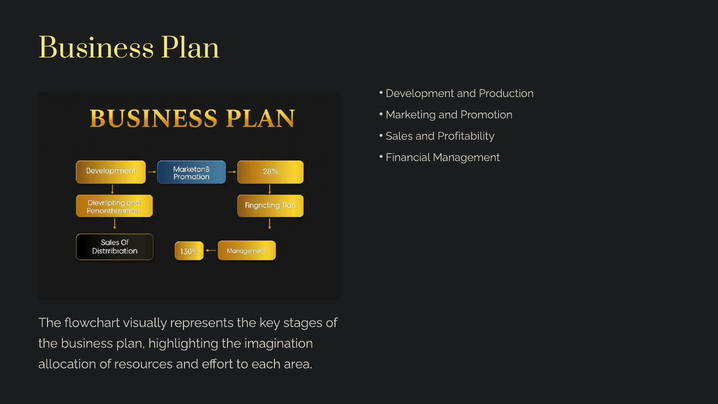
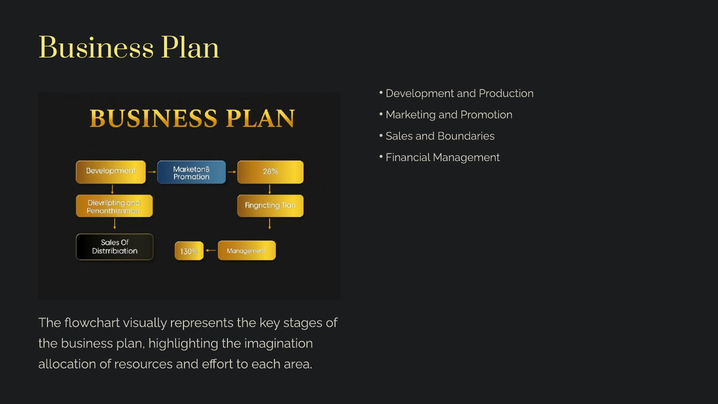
Profitability: Profitability -> Boundaries
